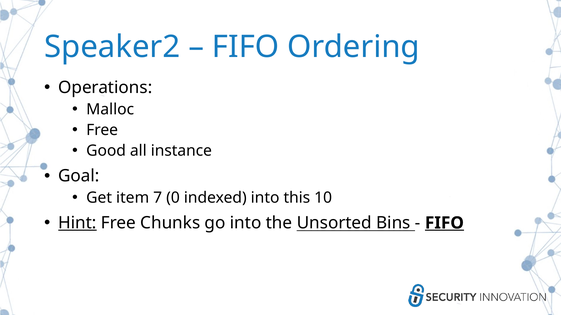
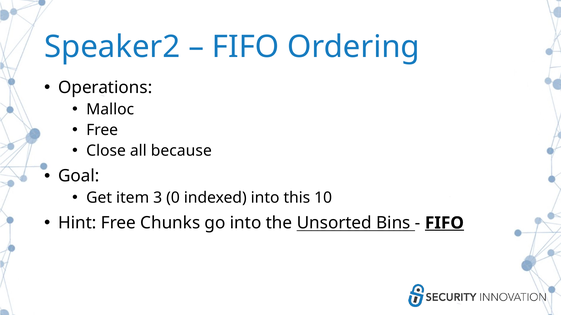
Good: Good -> Close
instance: instance -> because
7: 7 -> 3
Hint underline: present -> none
